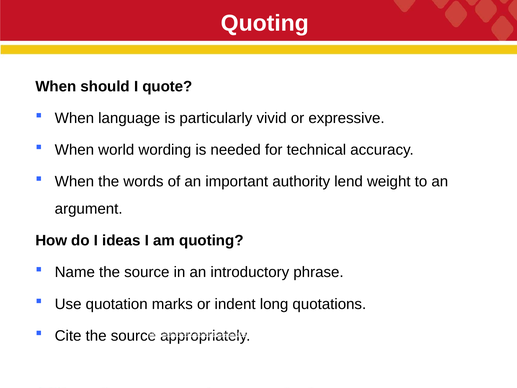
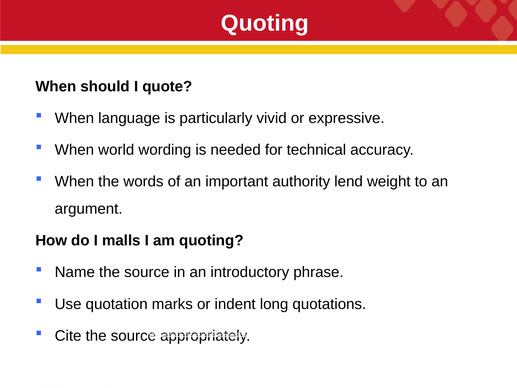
ideas: ideas -> malls
